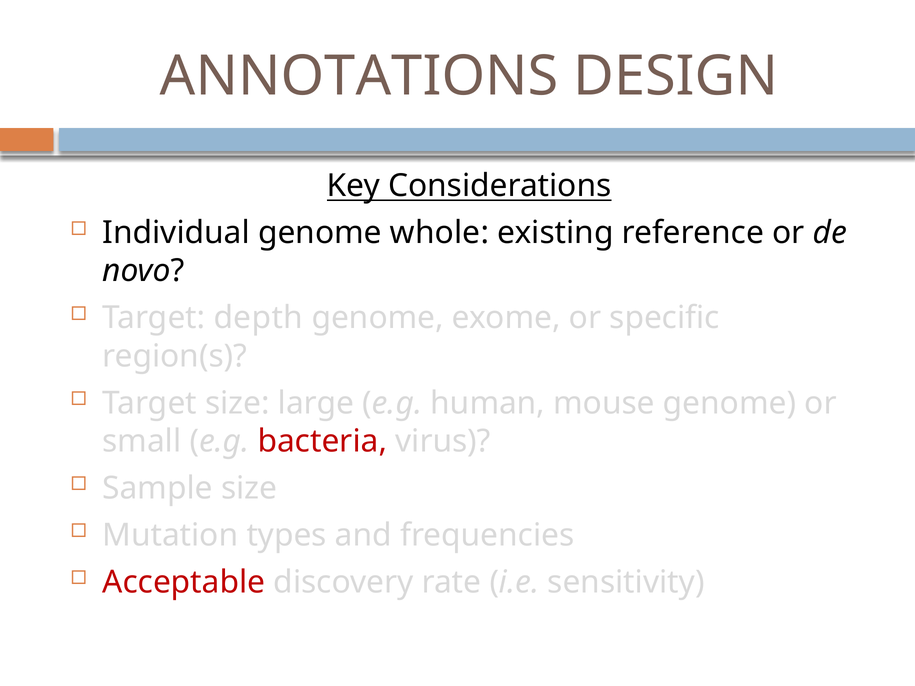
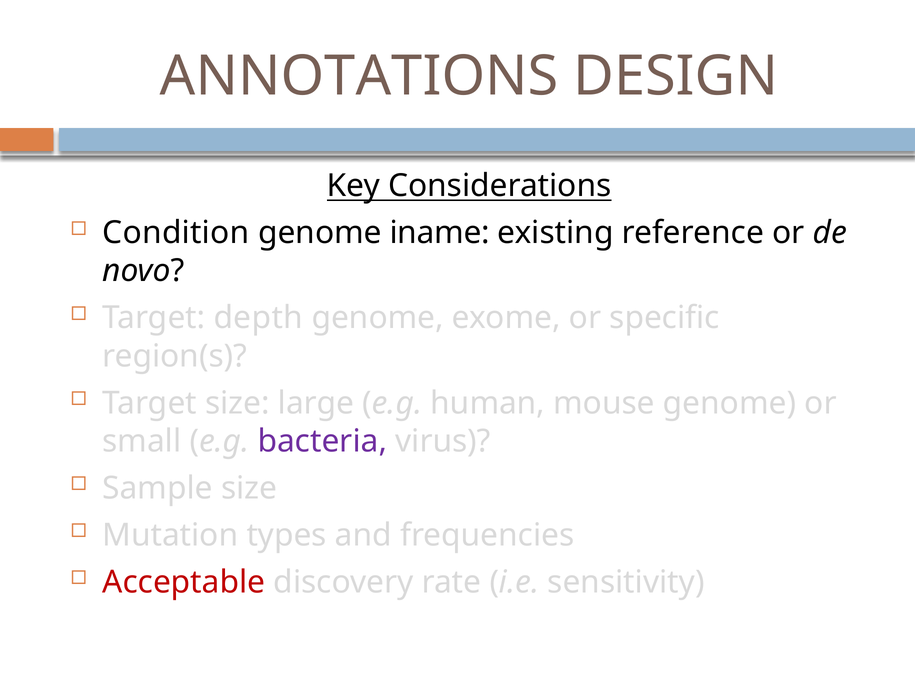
Individual: Individual -> Condition
whole: whole -> iname
bacteria colour: red -> purple
